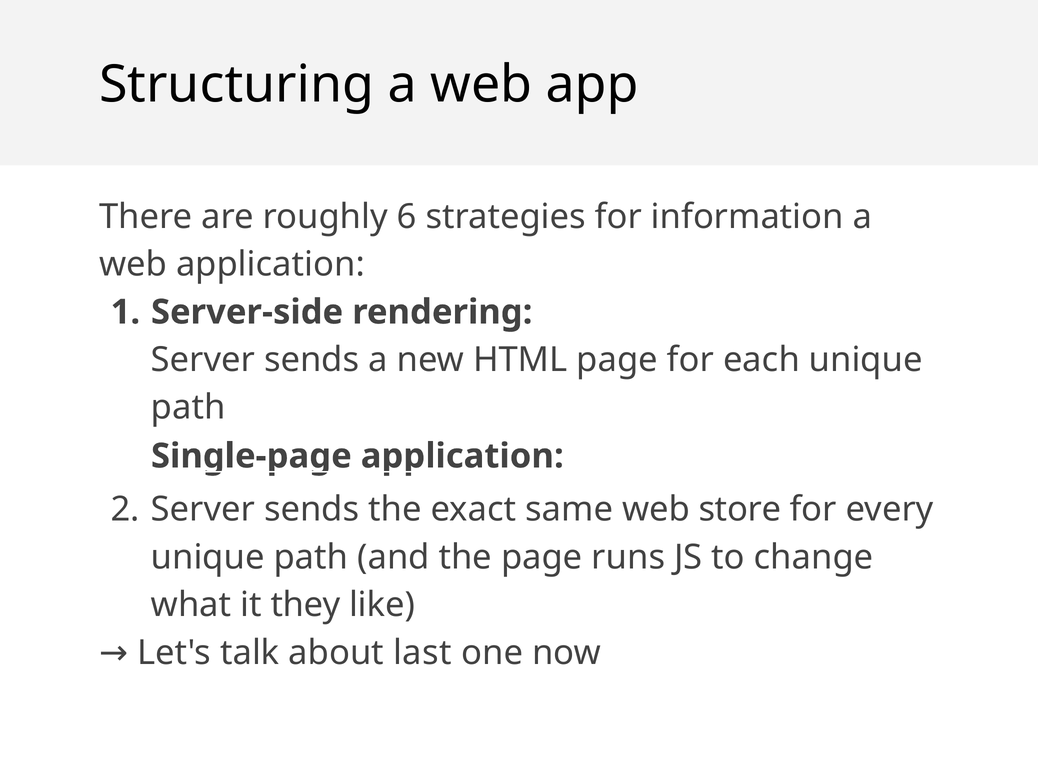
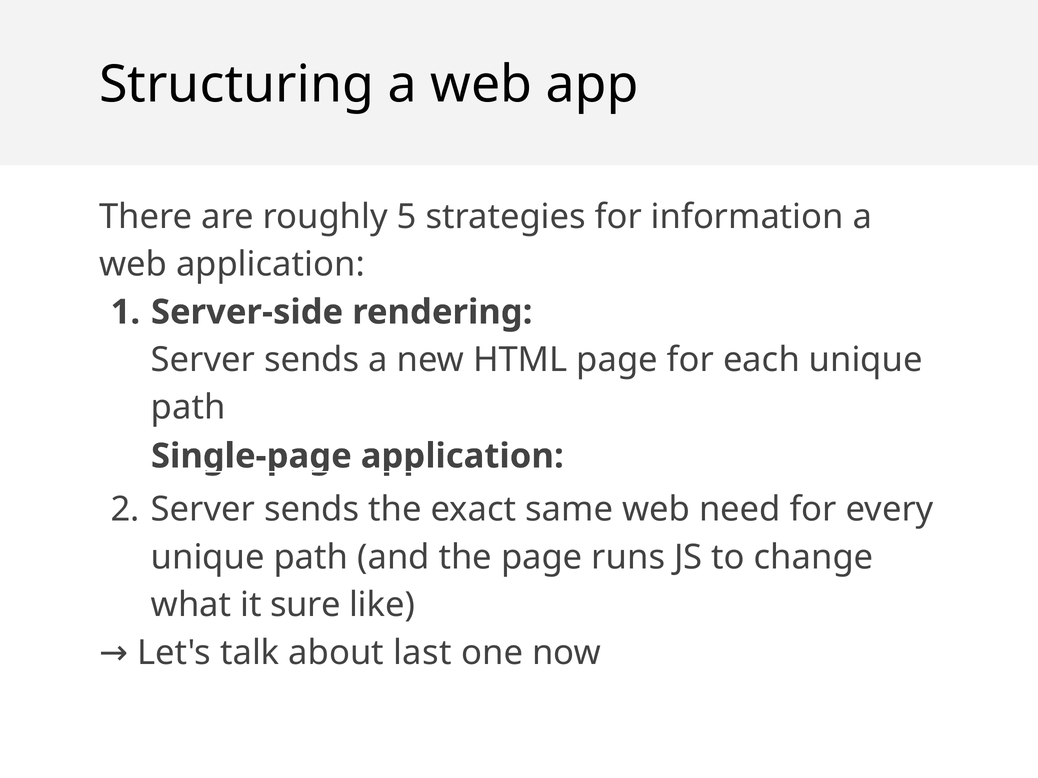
6: 6 -> 5
store: store -> need
they: they -> sure
